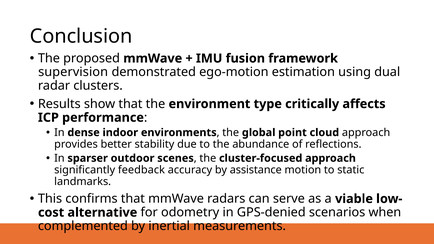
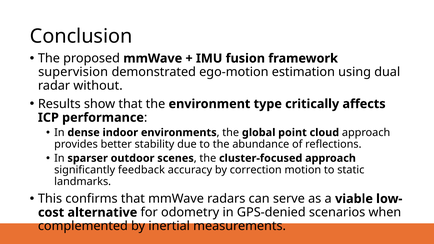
clusters: clusters -> without
assistance: assistance -> correction
